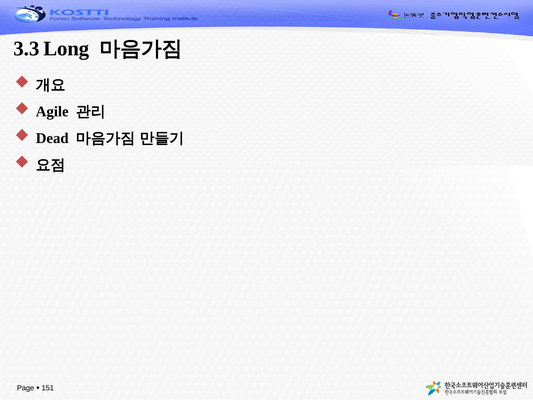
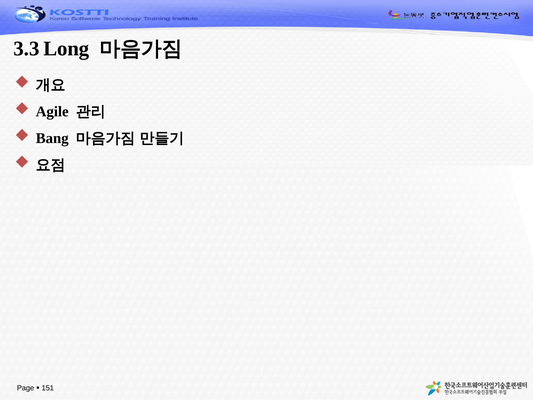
Dead: Dead -> Bang
